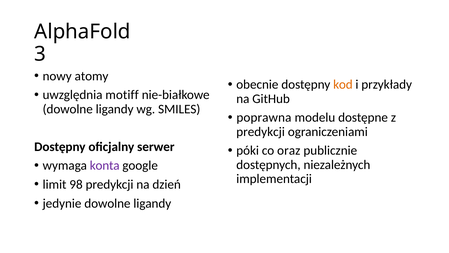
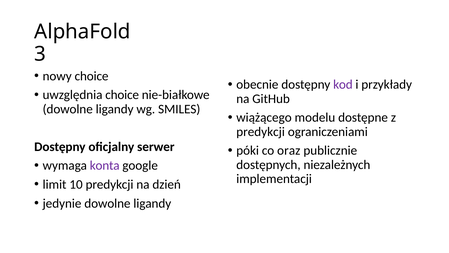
nowy atomy: atomy -> choice
kod colour: orange -> purple
uwzględnia motiff: motiff -> choice
poprawna: poprawna -> wiążącego
98: 98 -> 10
